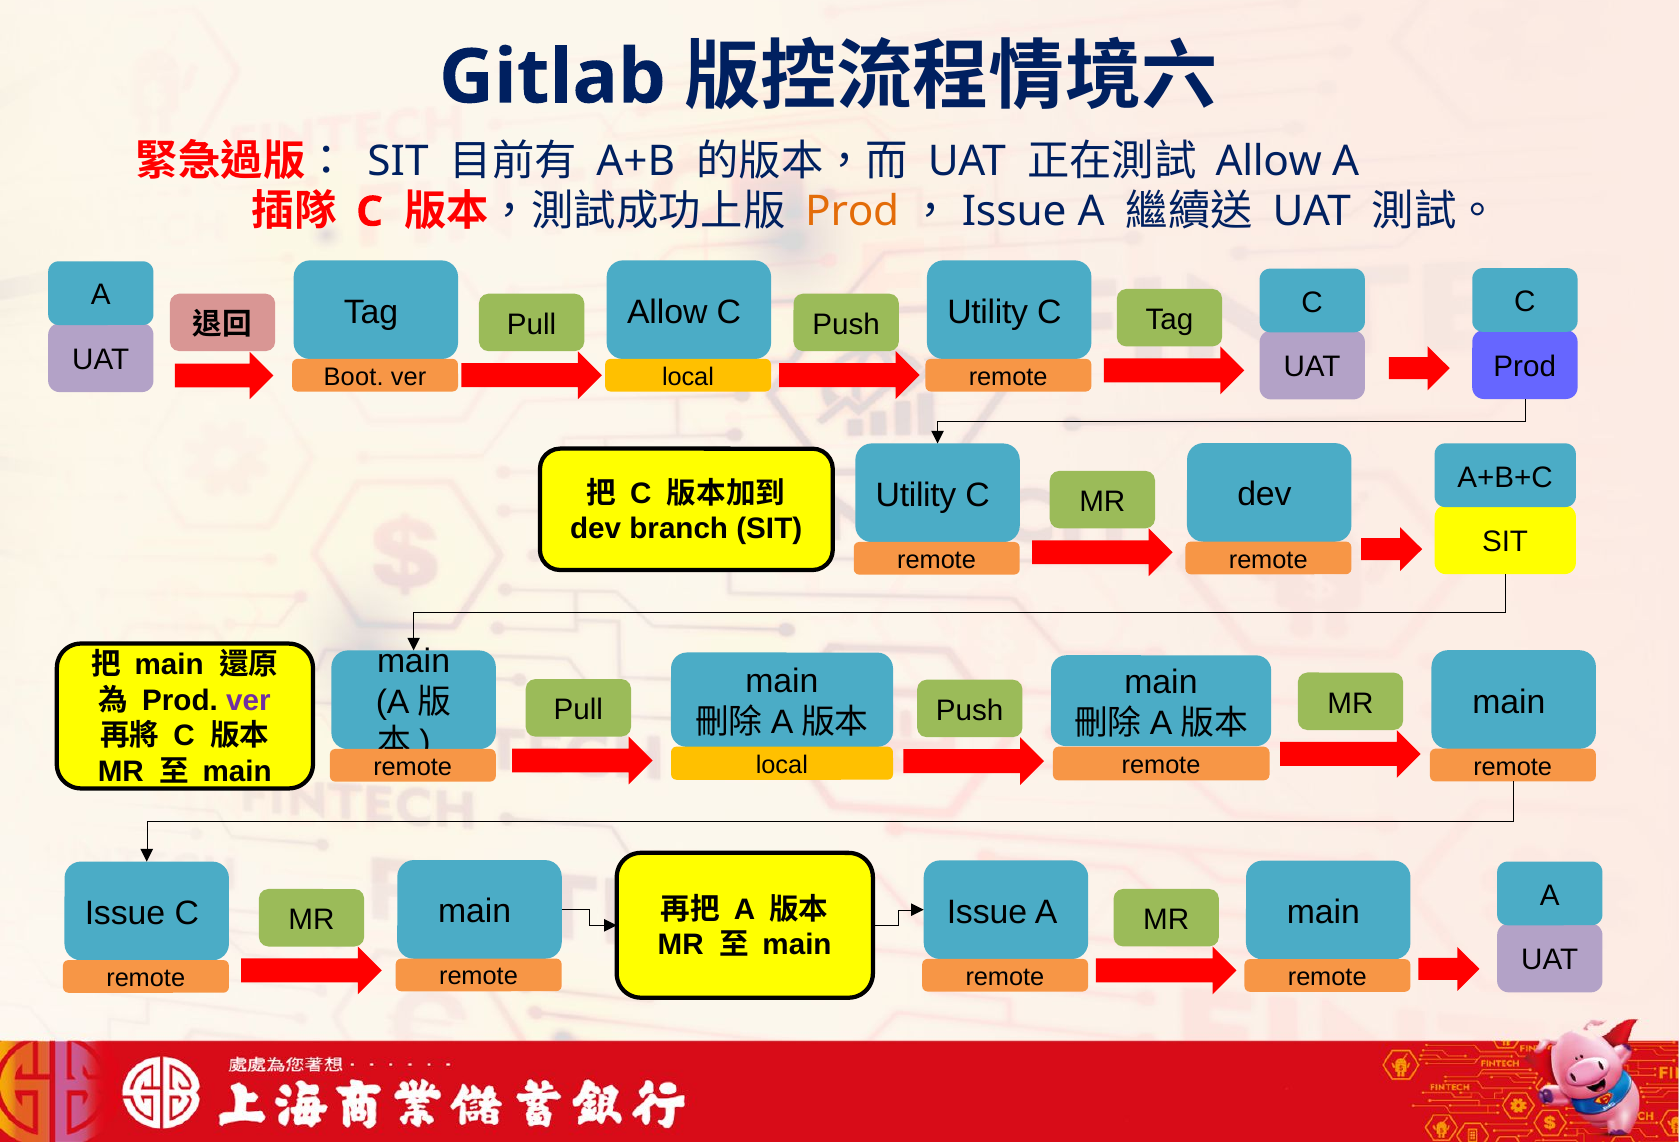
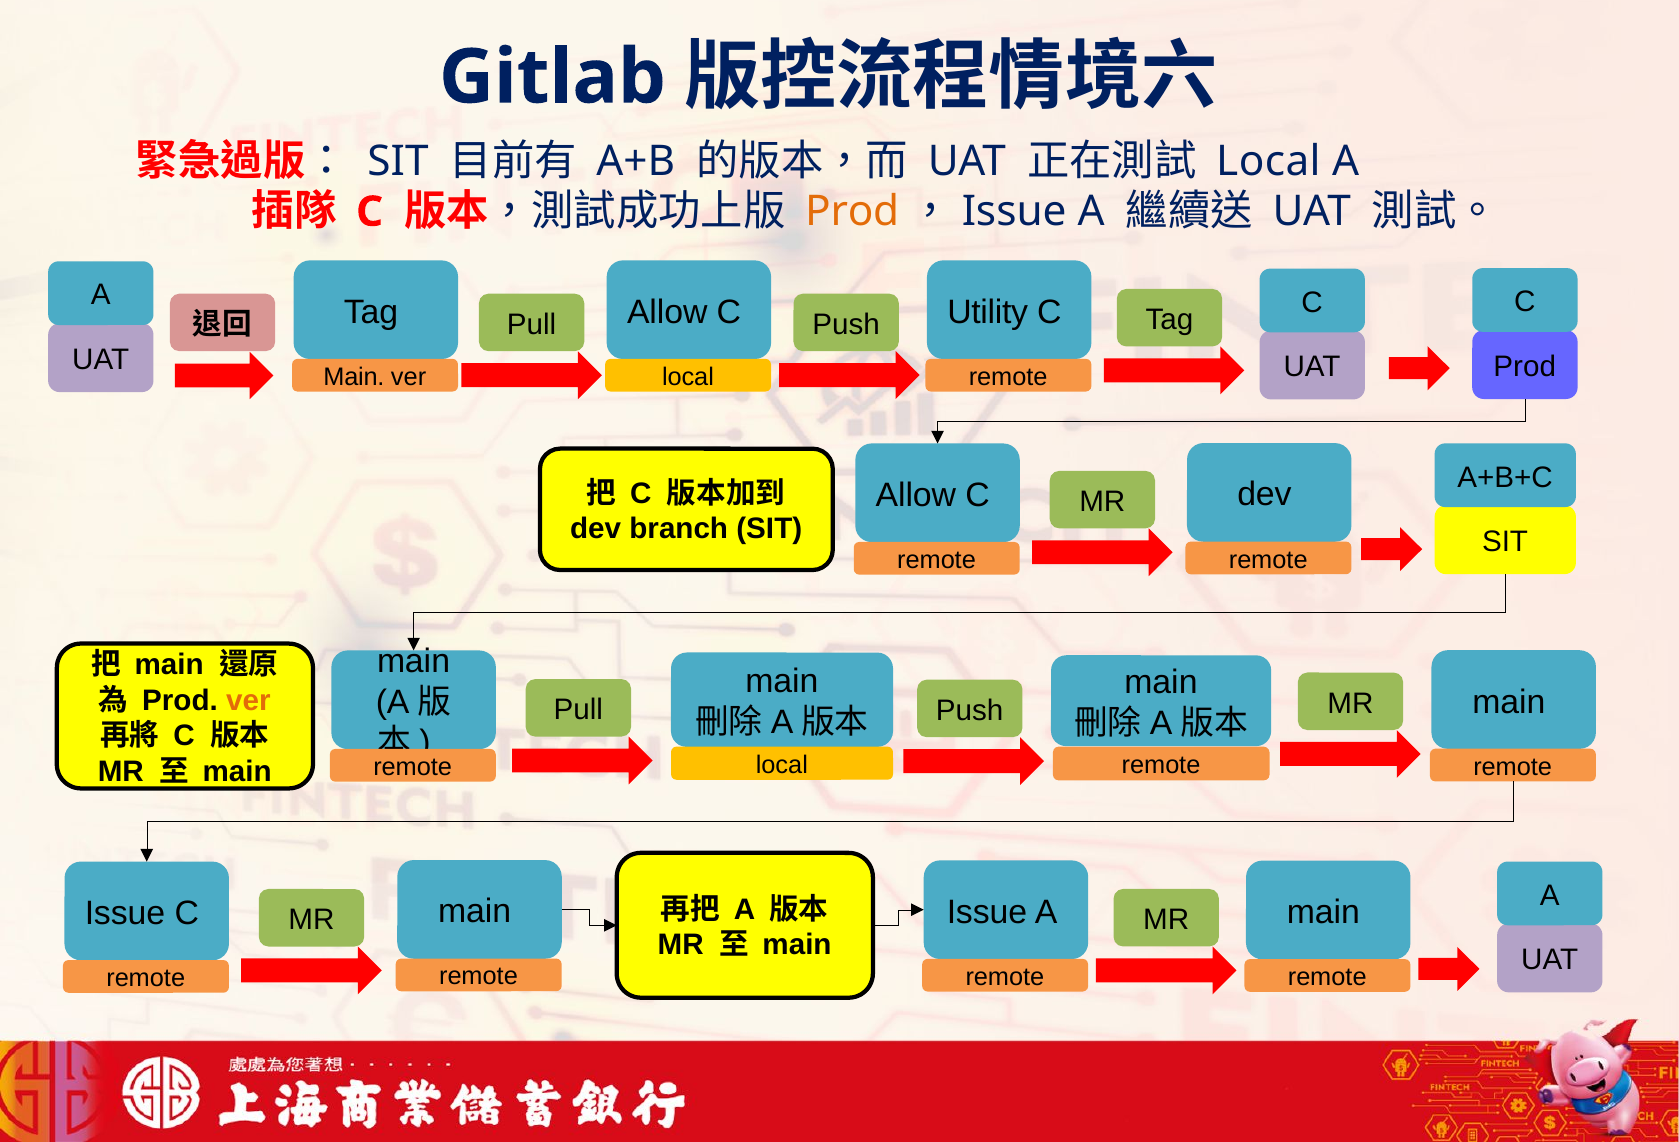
Allow at (1269, 161): Allow -> Local
Boot at (354, 377): Boot -> Main
Utility at (916, 495): Utility -> Allow
ver at (248, 700) colour: purple -> orange
